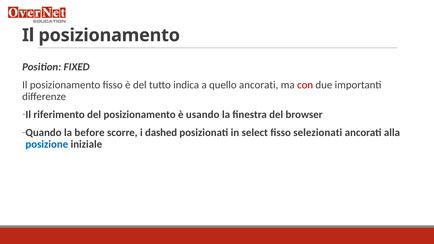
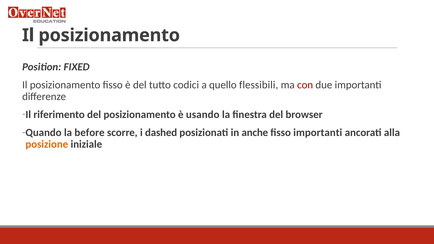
indica: indica -> codici
quello ancorati: ancorati -> flessibili
select: select -> anche
fisso selezionati: selezionati -> importanti
posizione colour: blue -> orange
